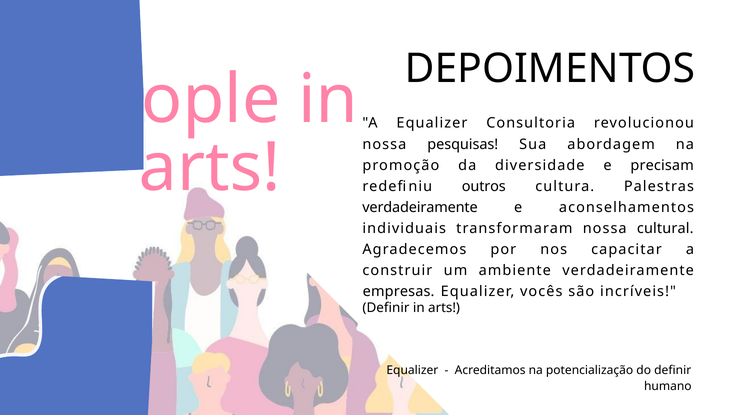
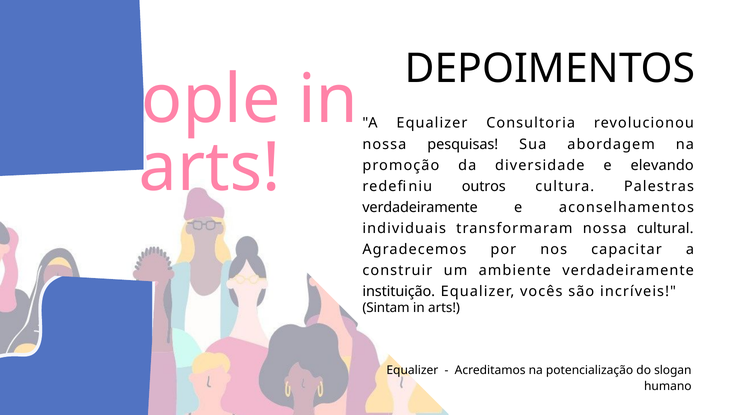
precisam: precisam -> elevando
empresas: empresas -> instituição
Definir at (386, 308): Definir -> Sintam
do definir: definir -> slogan
